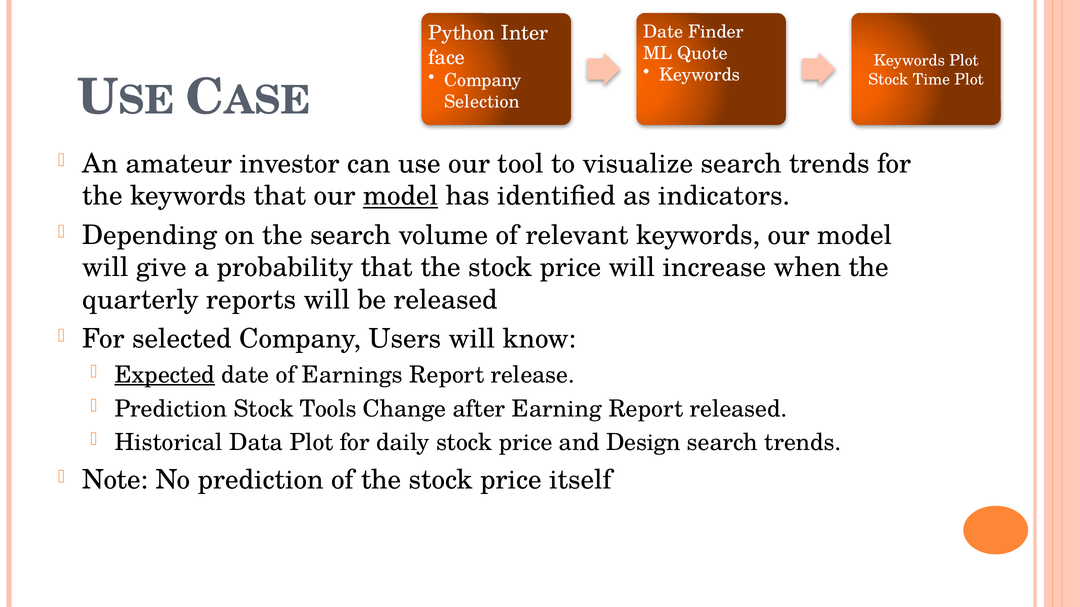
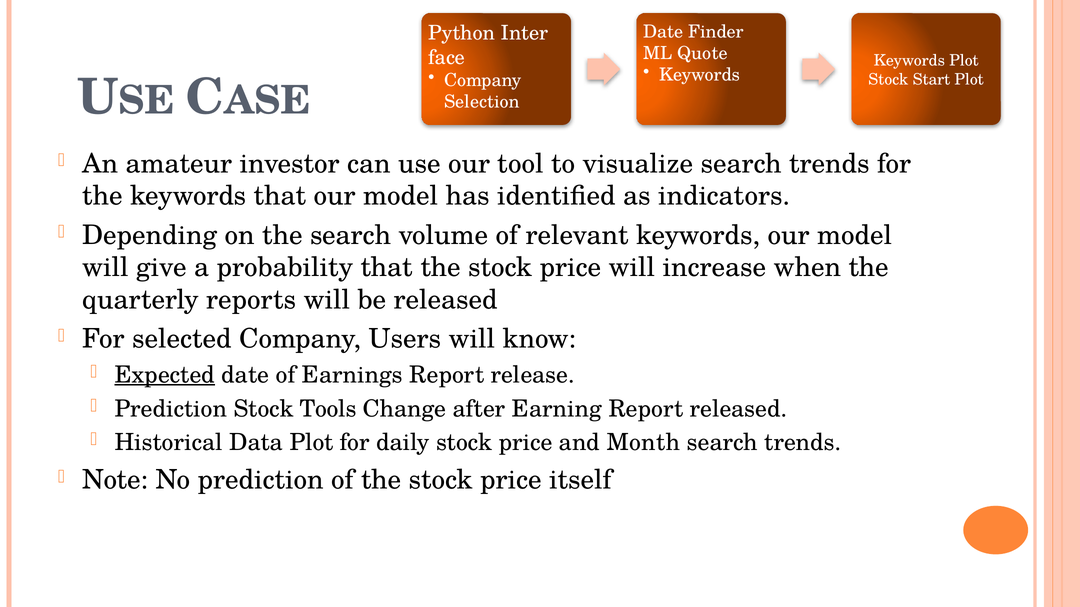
Time: Time -> Start
model at (401, 196) underline: present -> none
Design: Design -> Month
